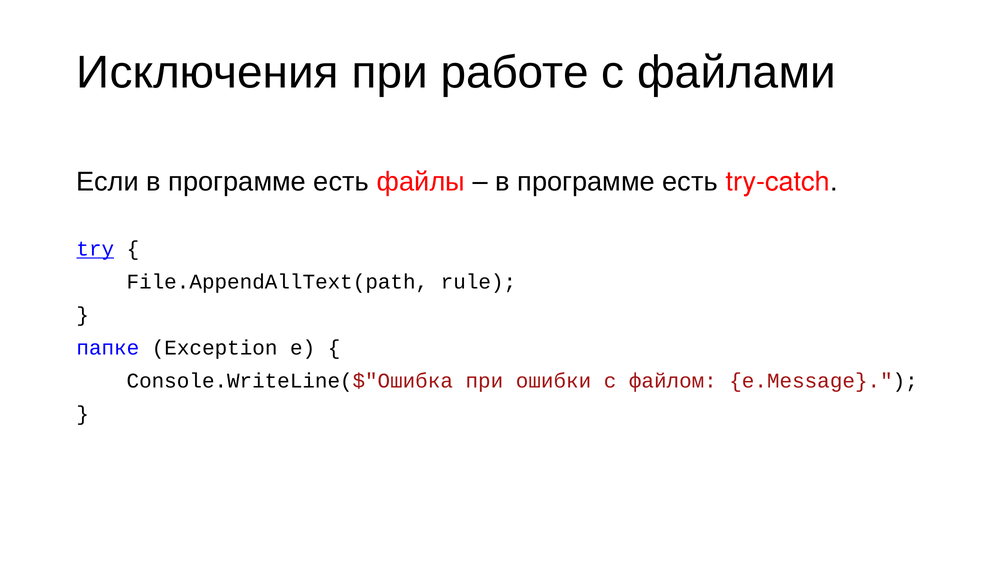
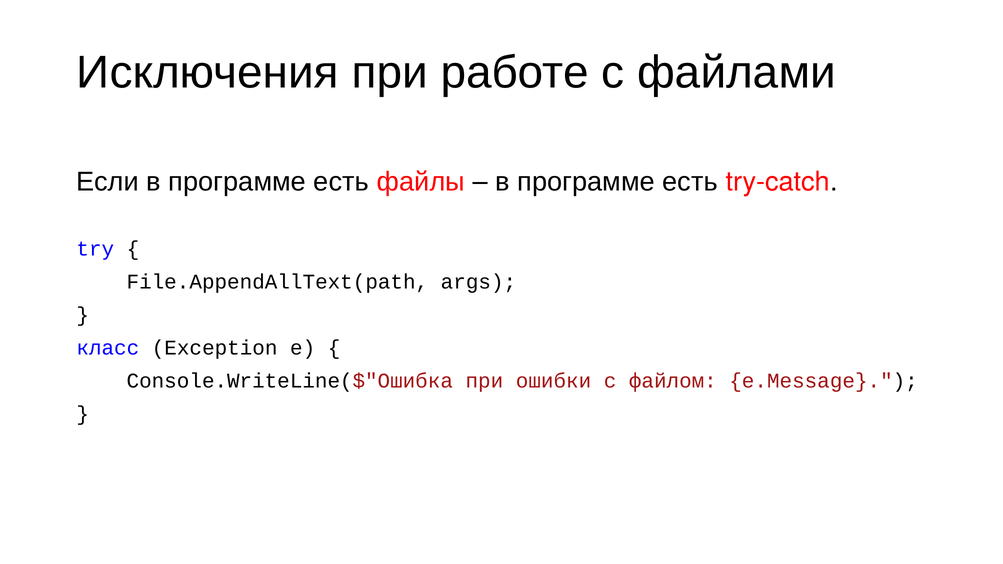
try underline: present -> none
rule: rule -> args
папке: папке -> класс
